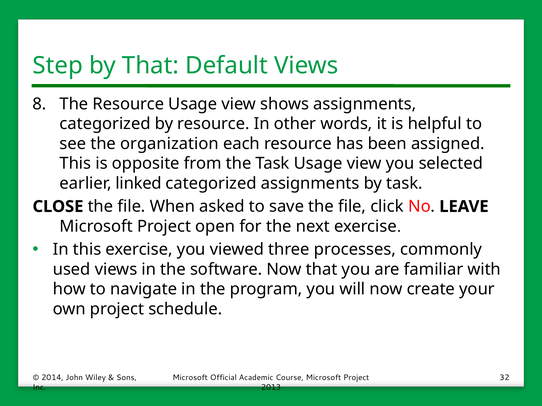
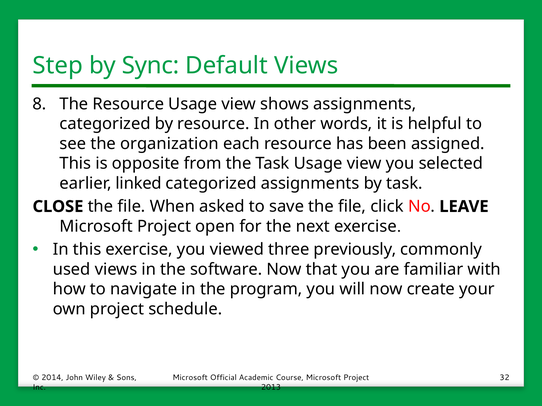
by That: That -> Sync
processes: processes -> previously
